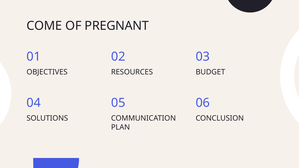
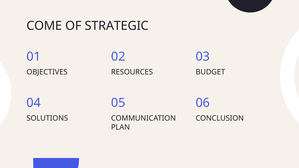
PREGNANT: PREGNANT -> STRATEGIC
